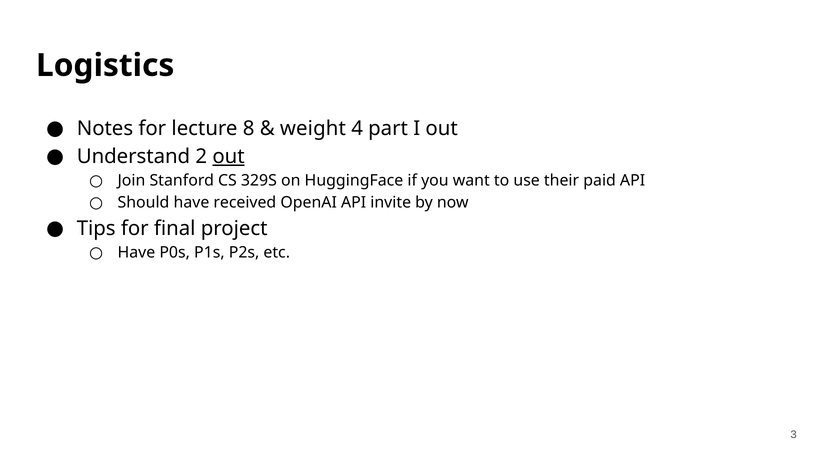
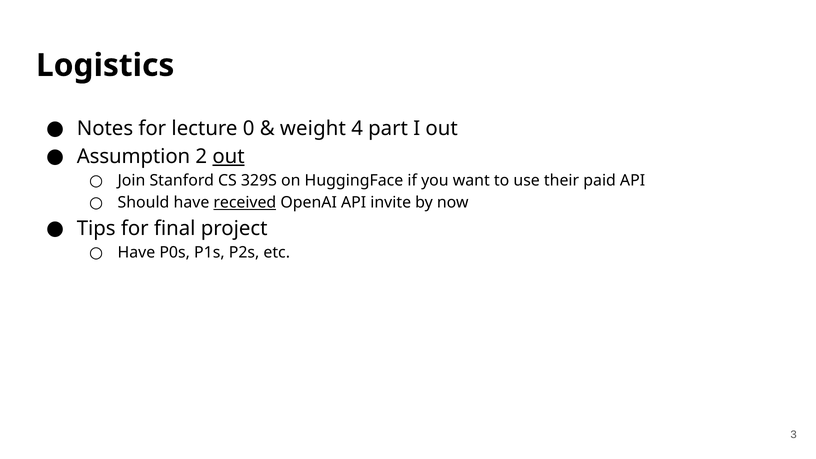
8: 8 -> 0
Understand: Understand -> Assumption
received underline: none -> present
